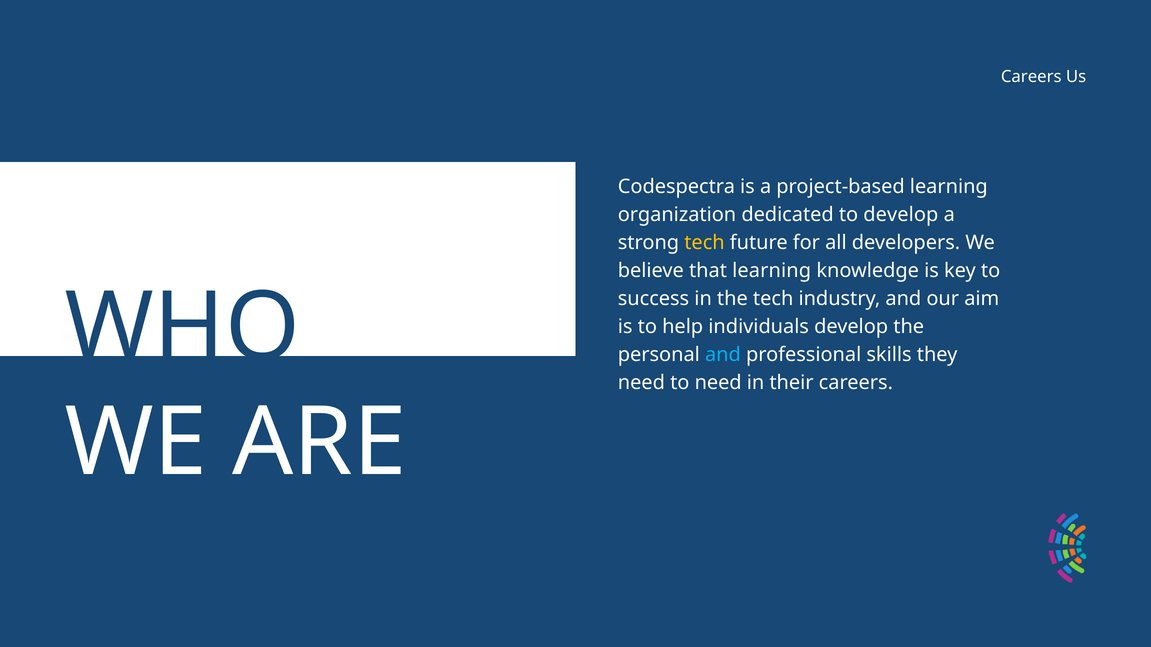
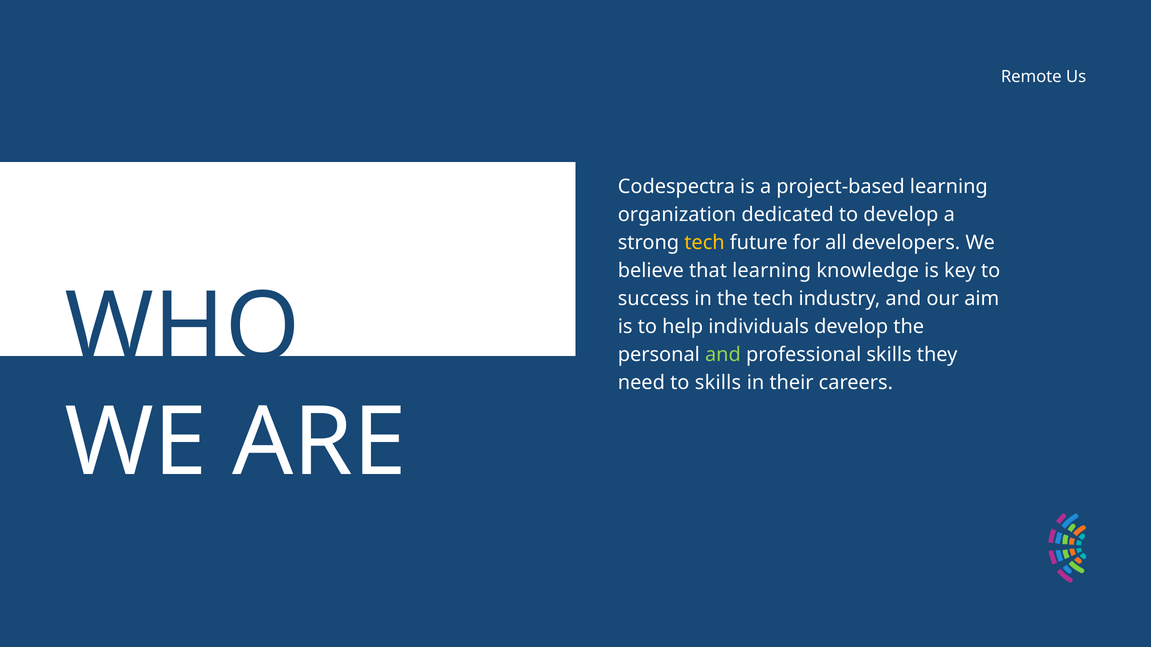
Careers at (1031, 77): Careers -> Remote
and at (723, 355) colour: light blue -> light green
to need: need -> skills
